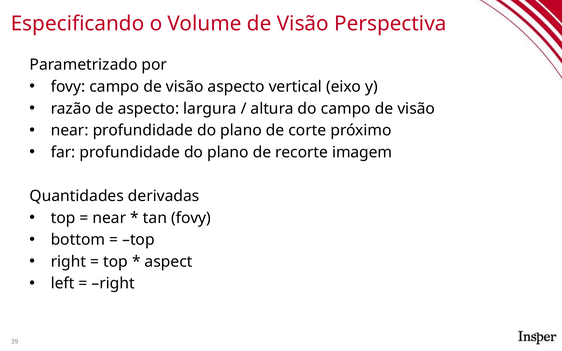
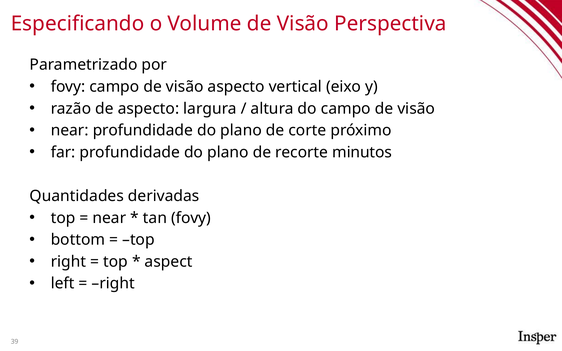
imagem: imagem -> minutos
